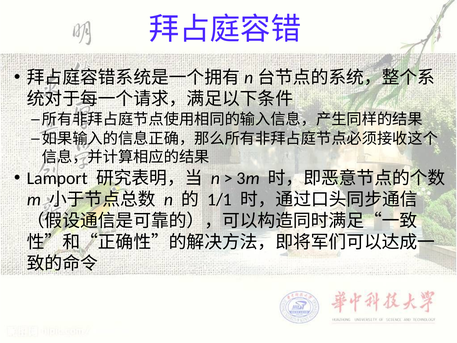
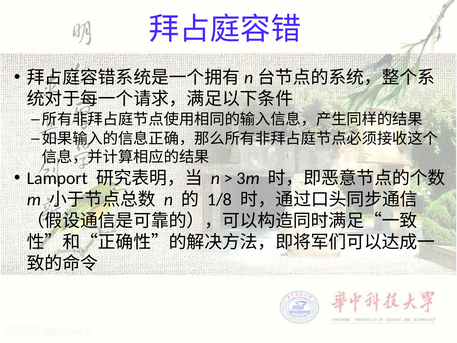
1/1: 1/1 -> 1/8
